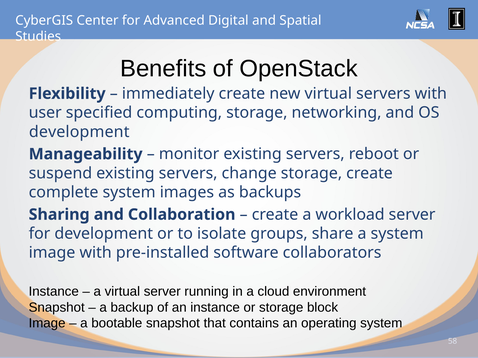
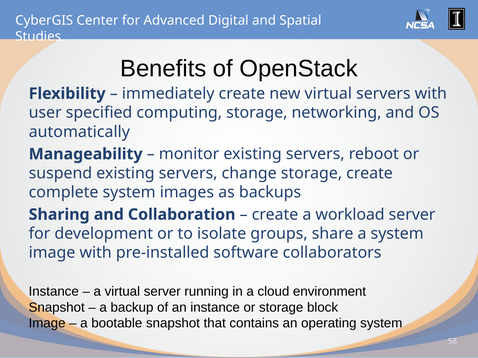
development at (79, 132): development -> automatically
